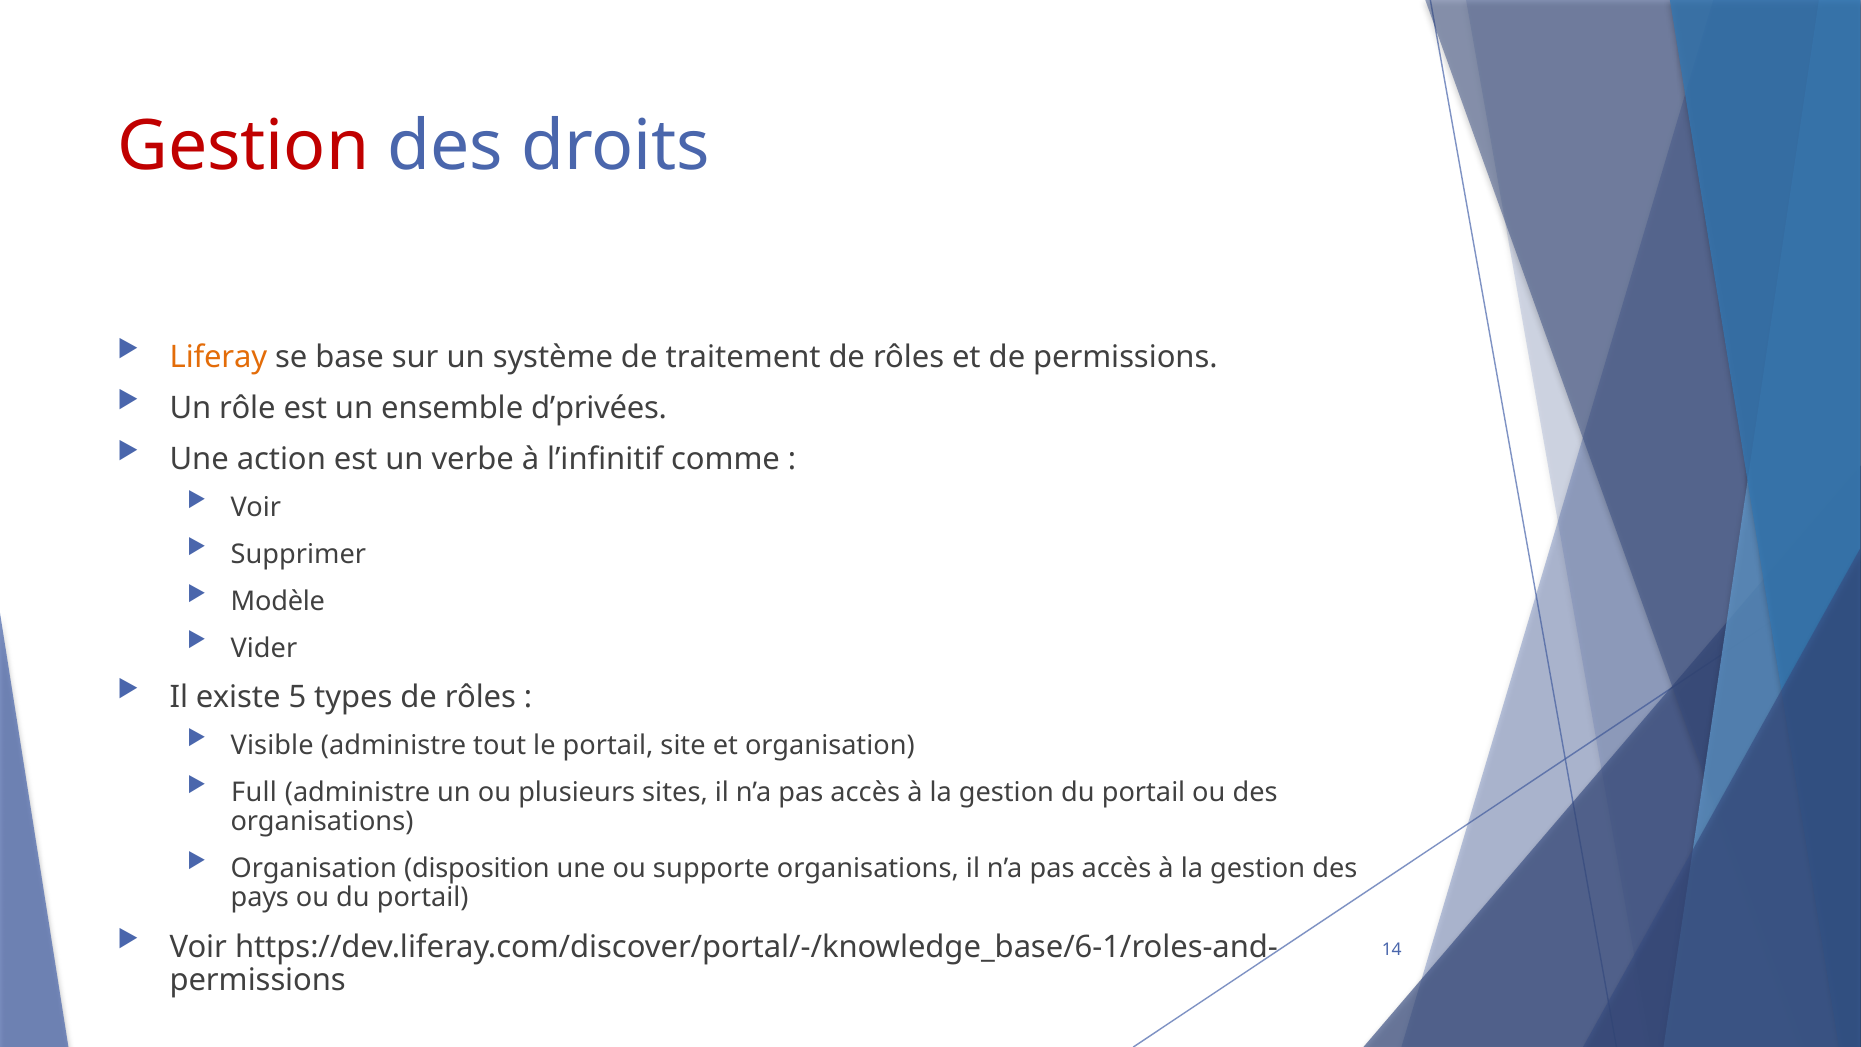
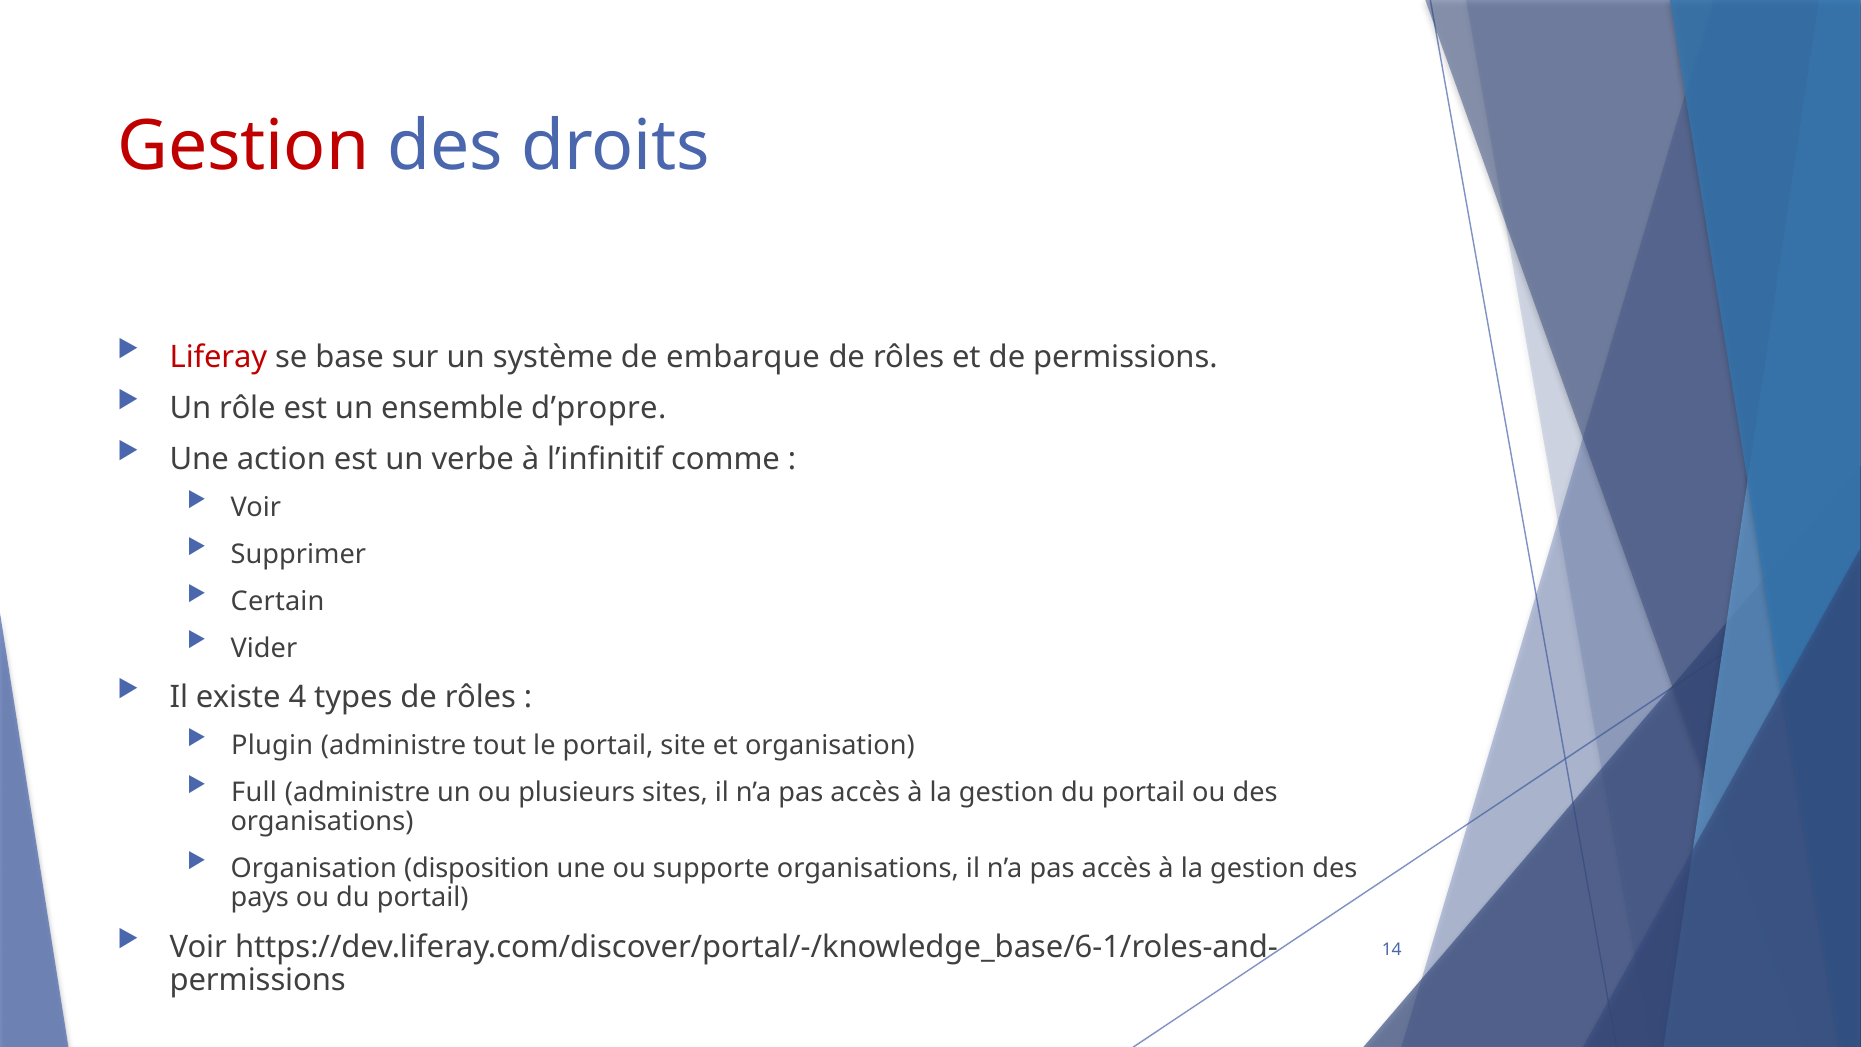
Liferay colour: orange -> red
traitement: traitement -> embarque
d’privées: d’privées -> d’propre
Modèle: Modèle -> Certain
5: 5 -> 4
Visible: Visible -> Plugin
